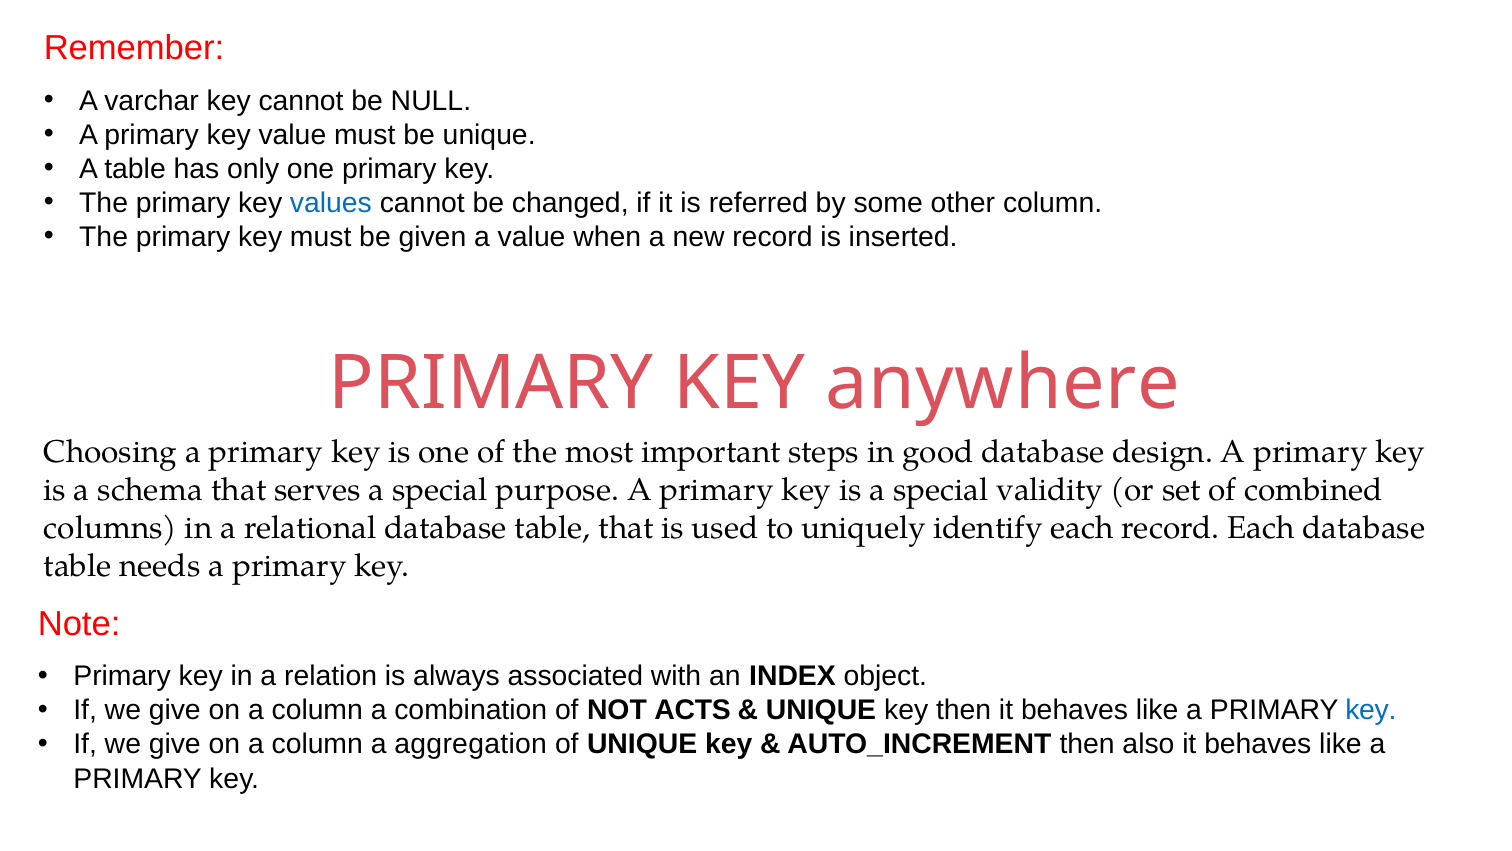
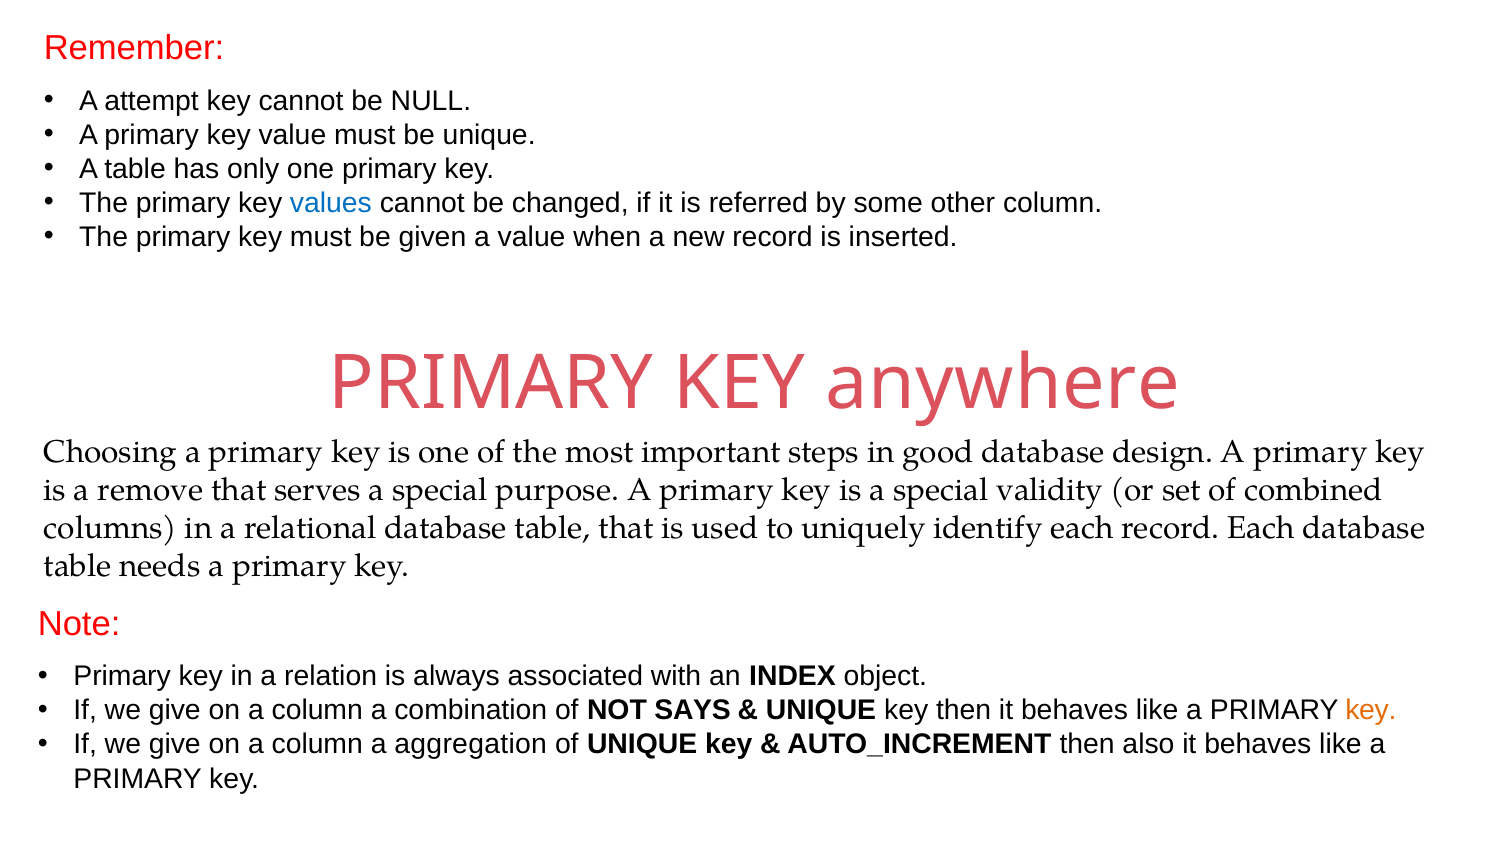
varchar: varchar -> attempt
schema: schema -> remove
ACTS: ACTS -> SAYS
key at (1371, 710) colour: blue -> orange
